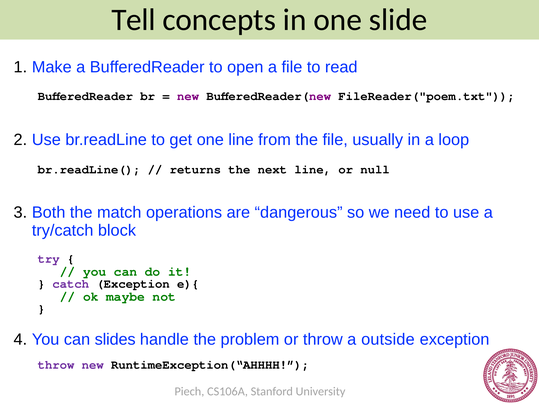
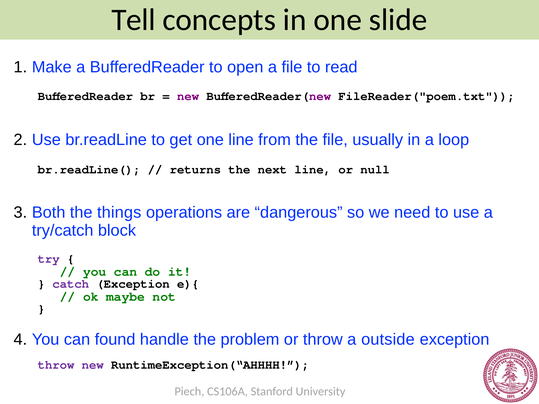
match: match -> things
slides: slides -> found
